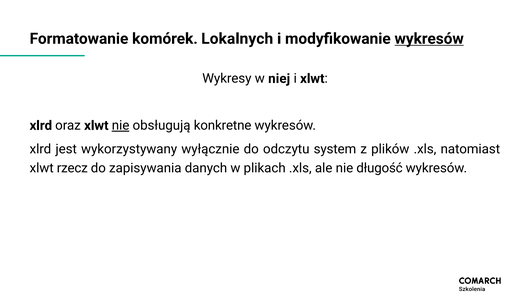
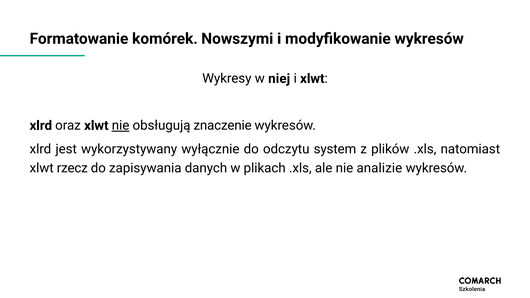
Lokalnych: Lokalnych -> Nowszymi
wykresów at (429, 39) underline: present -> none
konkretne: konkretne -> znaczenie
długość: długość -> analizie
